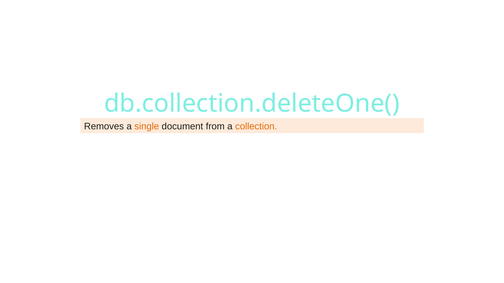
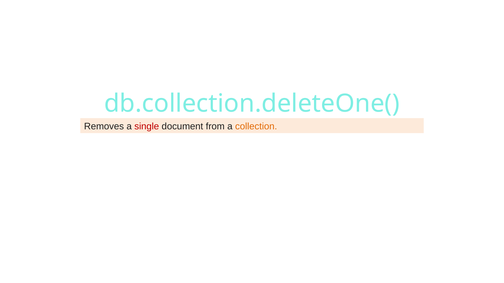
single colour: orange -> red
